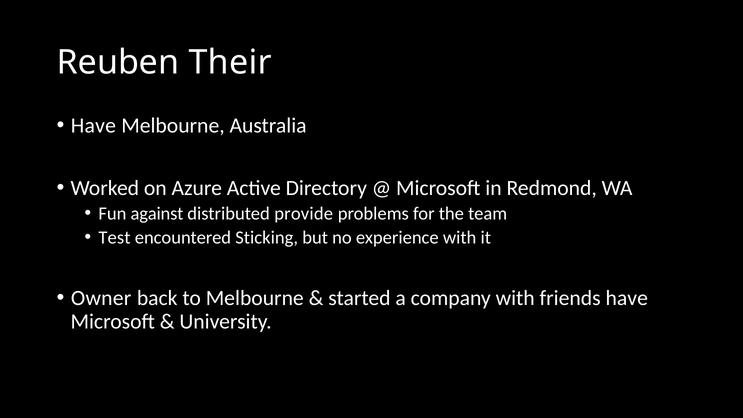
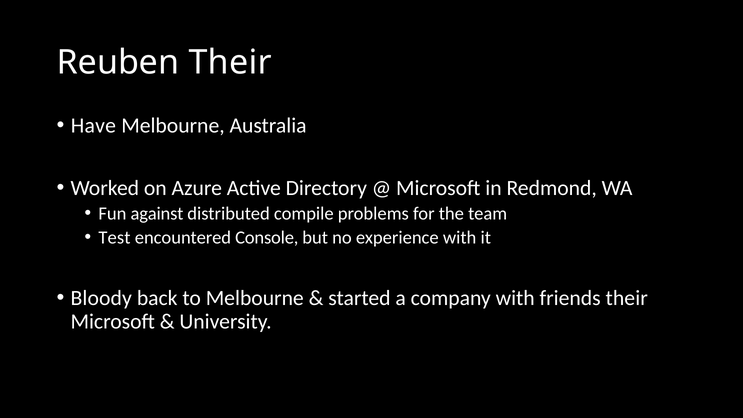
provide: provide -> compile
Sticking: Sticking -> Console
Owner: Owner -> Bloody
friends have: have -> their
